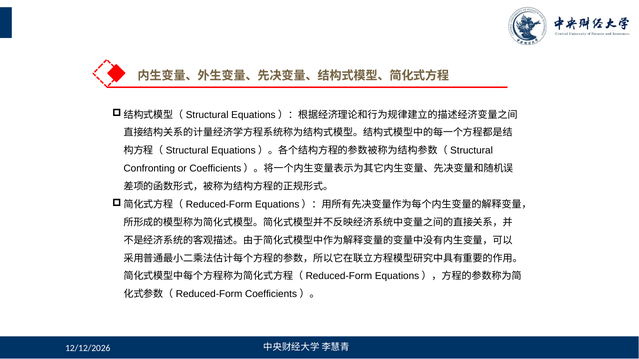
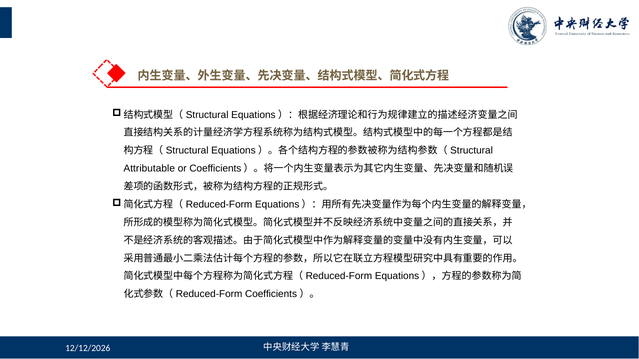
Confronting: Confronting -> Attributable
